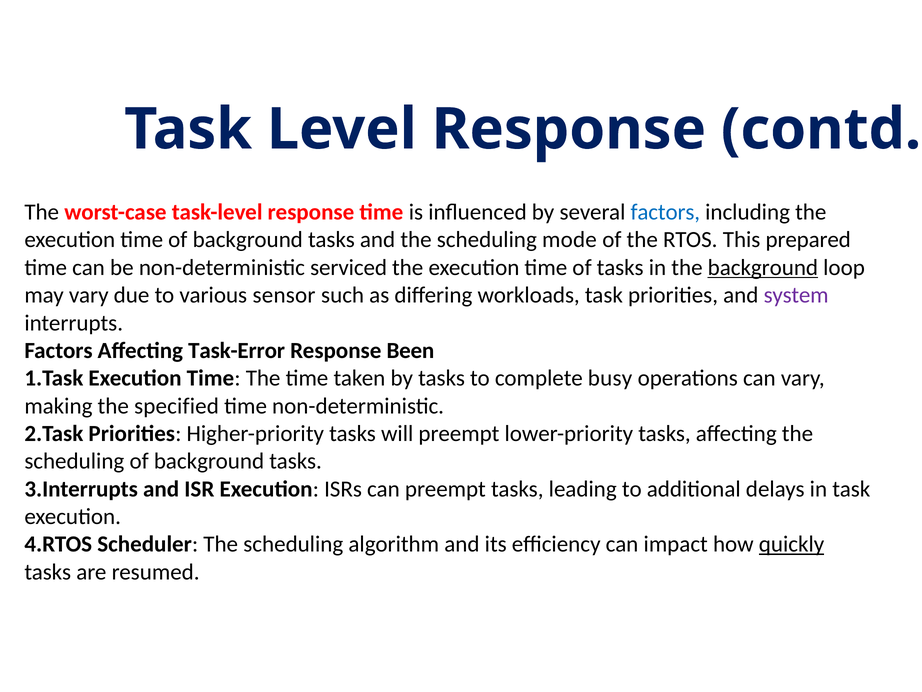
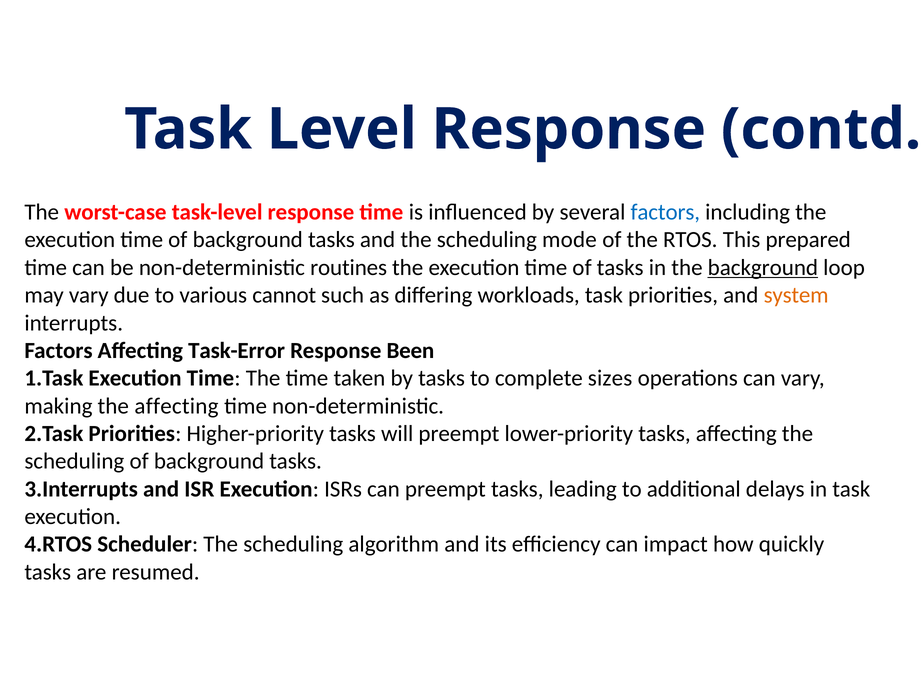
serviced: serviced -> routines
sensor: sensor -> cannot
system colour: purple -> orange
busy: busy -> sizes
the specified: specified -> affecting
quickly underline: present -> none
